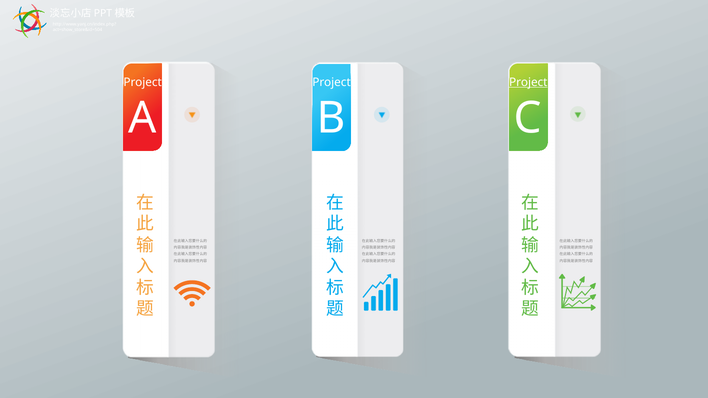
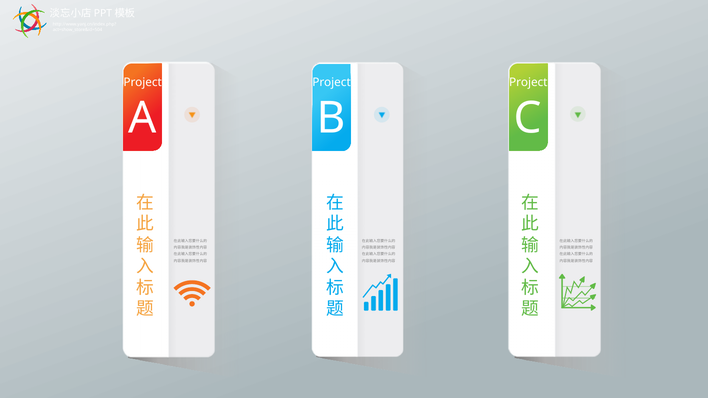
Project at (528, 82) underline: present -> none
